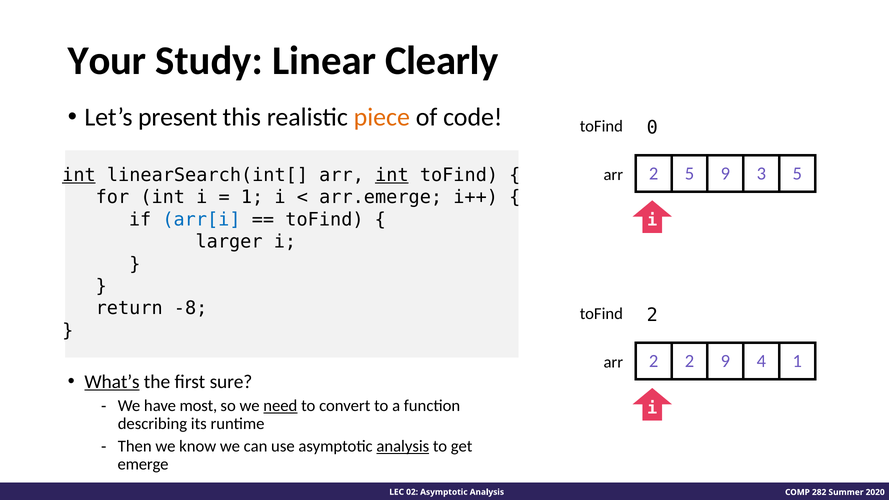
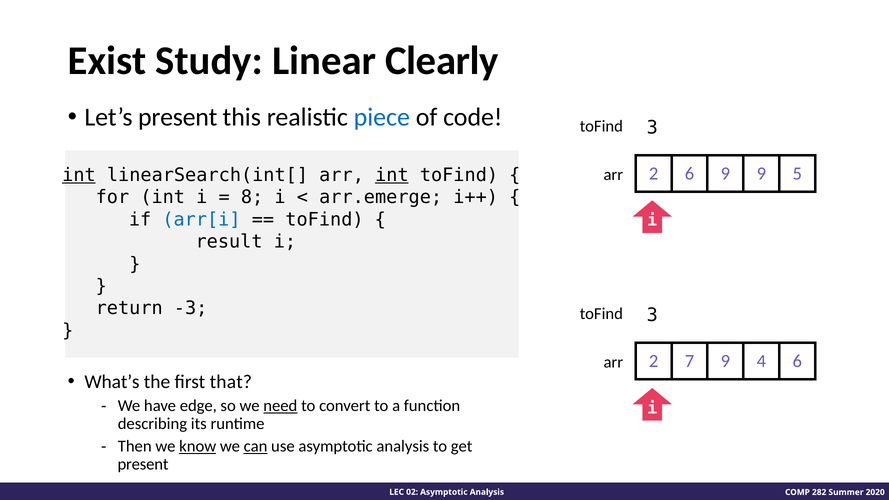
Your: Your -> Exist
piece colour: orange -> blue
0 at (652, 128): 0 -> 3
2 5: 5 -> 6
9 3: 3 -> 9
1 at (252, 197): 1 -> 8
larger: larger -> result
-8: -8 -> -3
2 at (652, 315): 2 -> 3
2 2: 2 -> 7
4 1: 1 -> 6
What’s underline: present -> none
sure: sure -> that
most: most -> edge
know underline: none -> present
can underline: none -> present
analysis at (403, 446) underline: present -> none
emerge at (143, 465): emerge -> present
